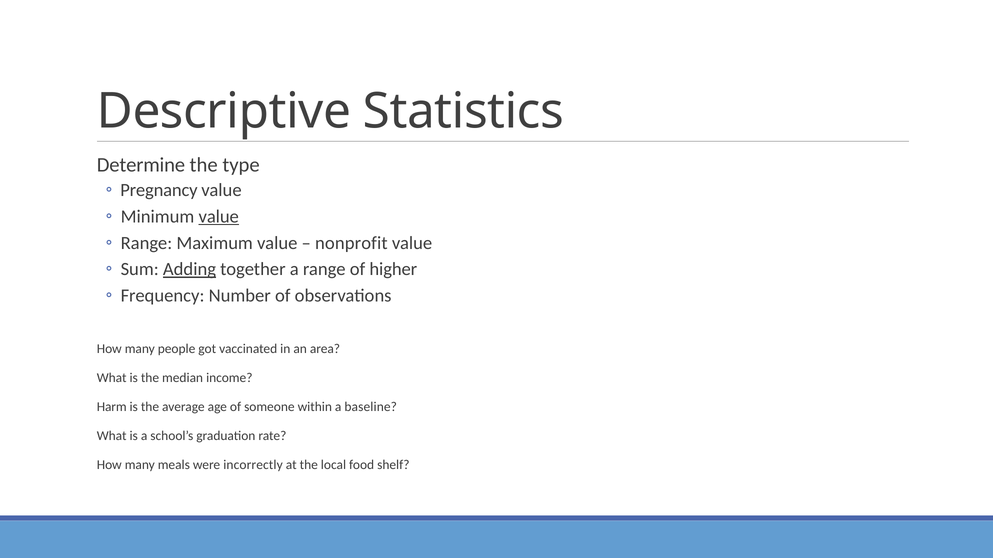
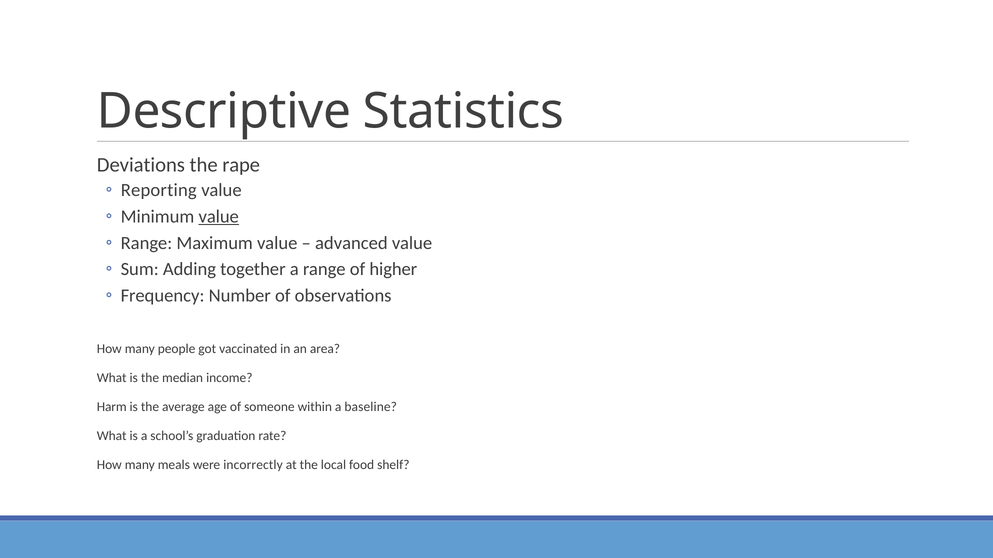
Determine: Determine -> Deviations
type: type -> rape
Pregnancy: Pregnancy -> Reporting
nonprofit: nonprofit -> advanced
Adding underline: present -> none
